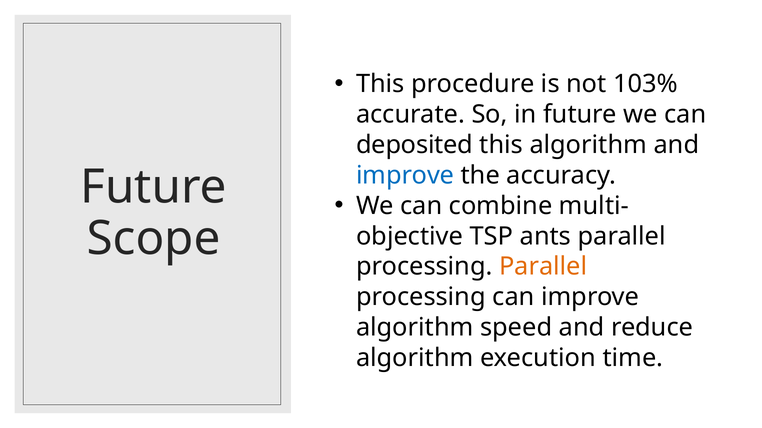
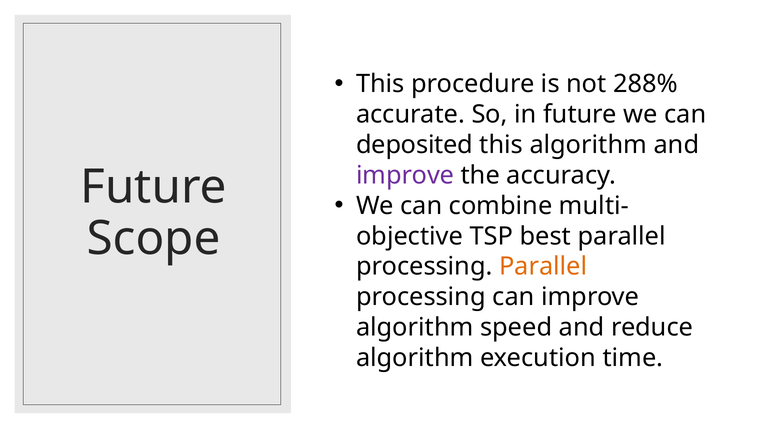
103%: 103% -> 288%
improve at (405, 176) colour: blue -> purple
ants: ants -> best
